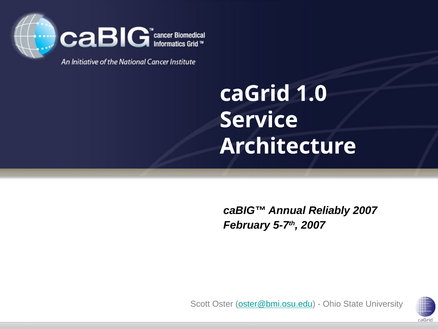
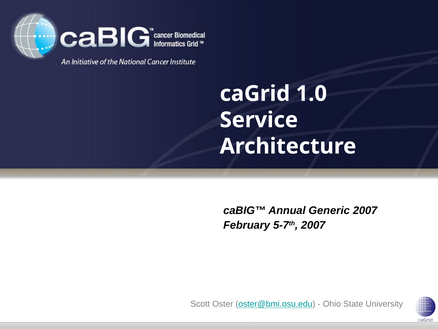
Reliably: Reliably -> Generic
